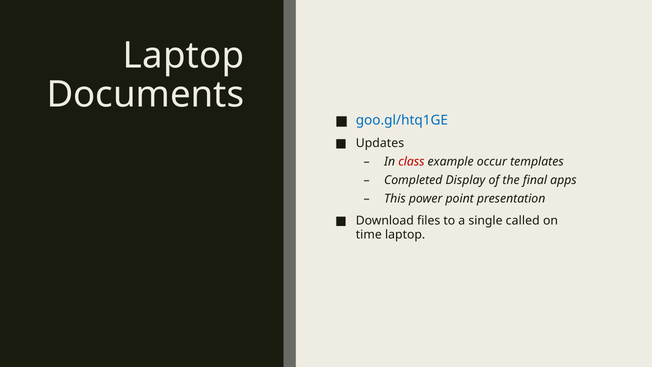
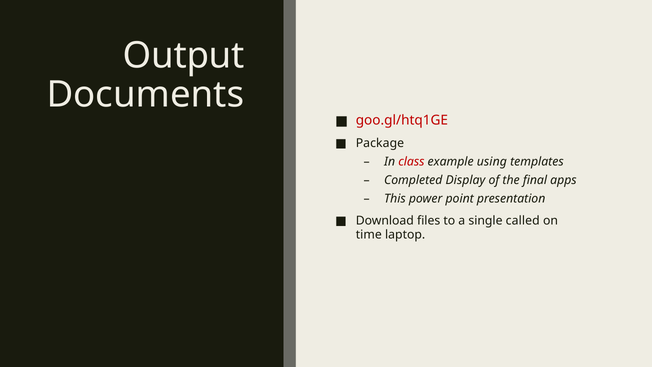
Laptop at (184, 55): Laptop -> Output
goo.gl/htq1GE colour: blue -> red
Updates: Updates -> Package
occur: occur -> using
